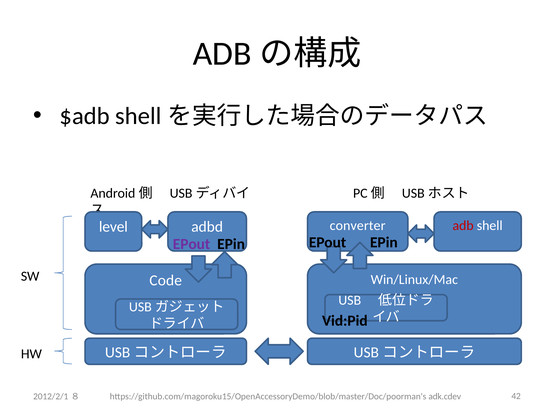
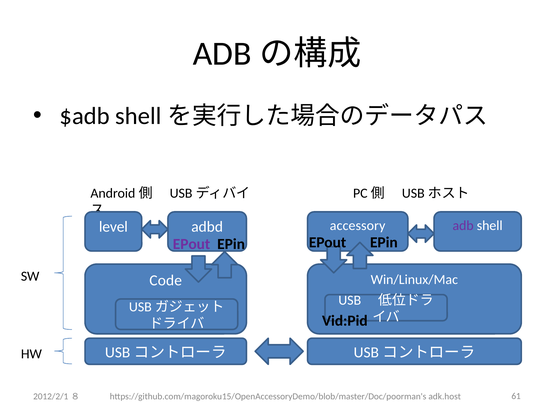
converter: converter -> accessory
adb colour: red -> purple
adk.cdev: adk.cdev -> adk.host
42: 42 -> 61
